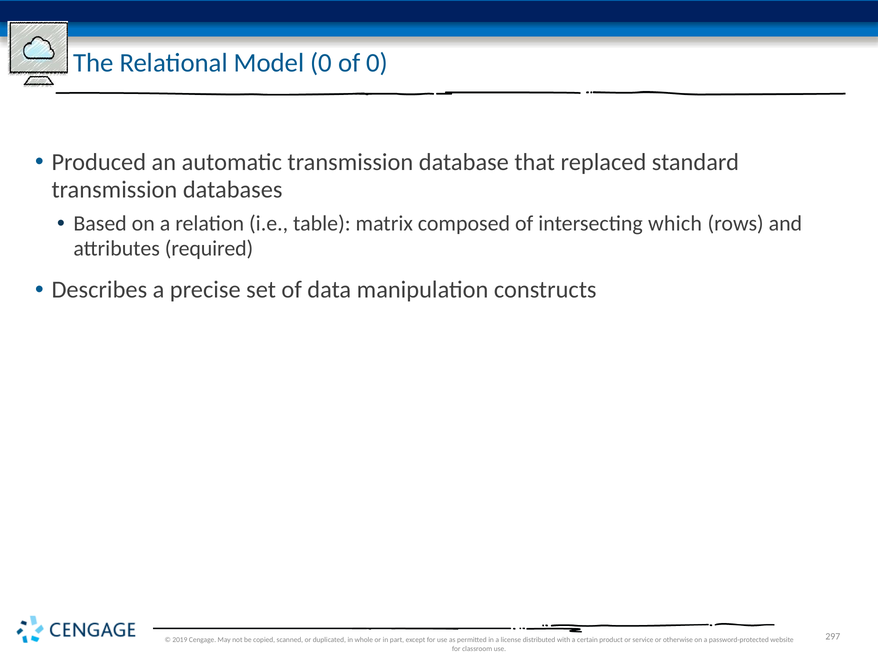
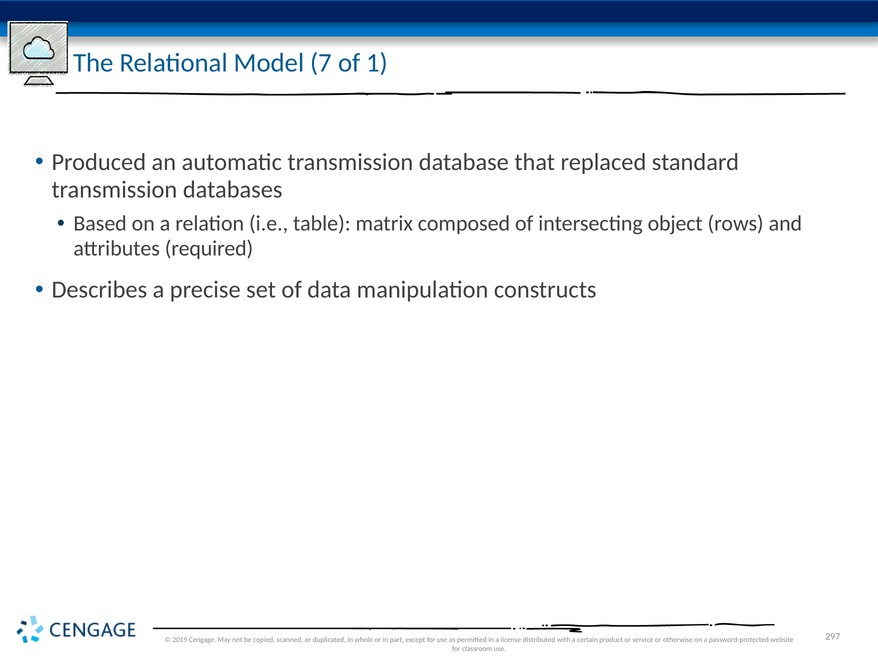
Model 0: 0 -> 7
of 0: 0 -> 1
which: which -> object
